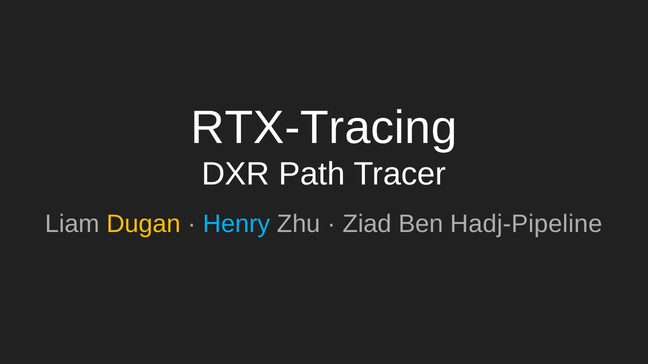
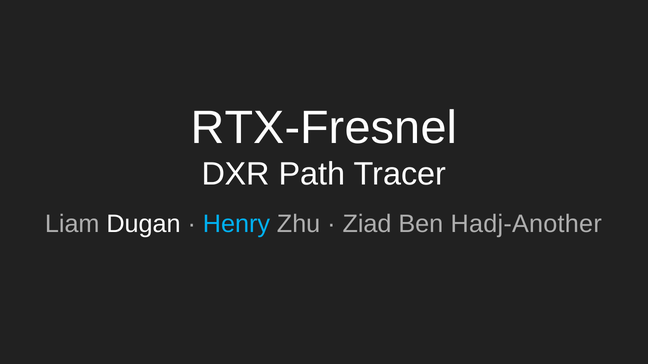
RTX-Tracing: RTX-Tracing -> RTX-Fresnel
Dugan colour: yellow -> white
Hadj-Pipeline: Hadj-Pipeline -> Hadj-Another
